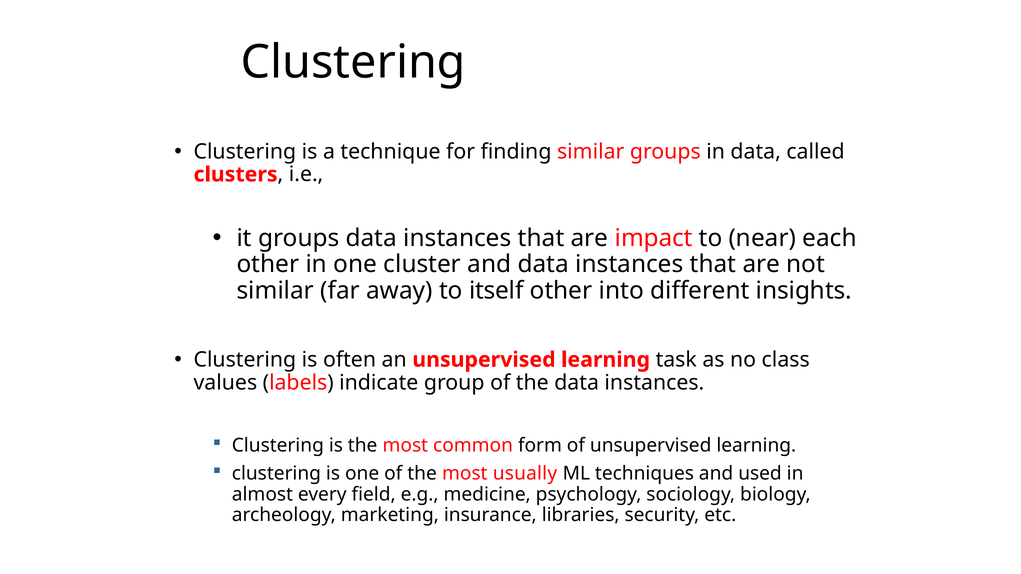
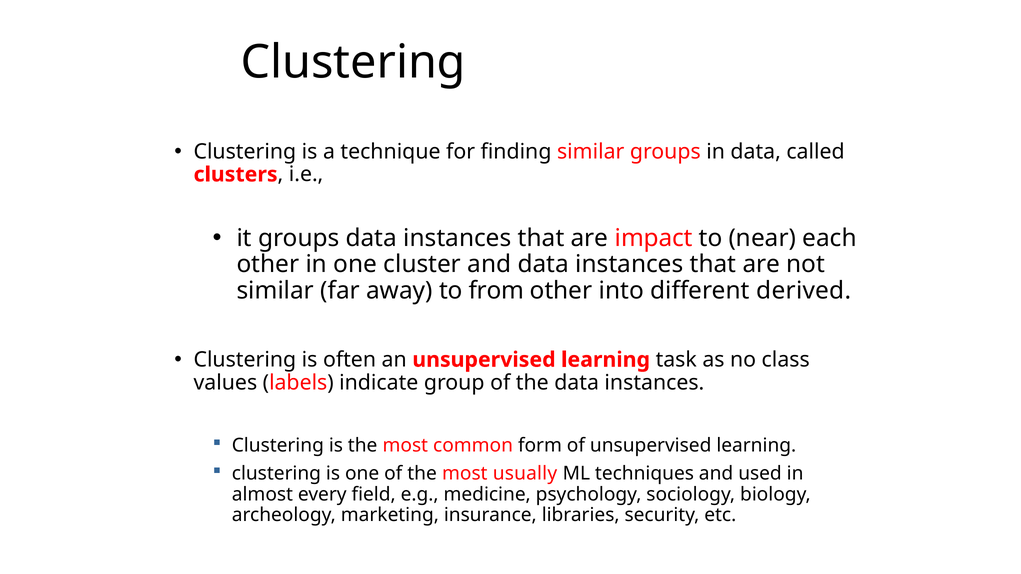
itself: itself -> from
insights: insights -> derived
